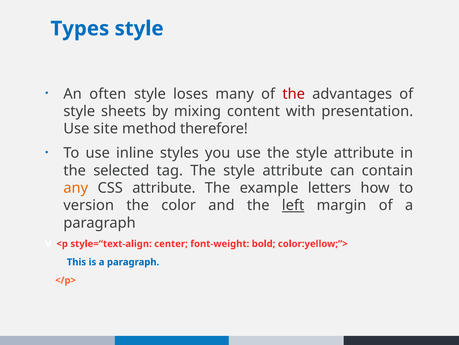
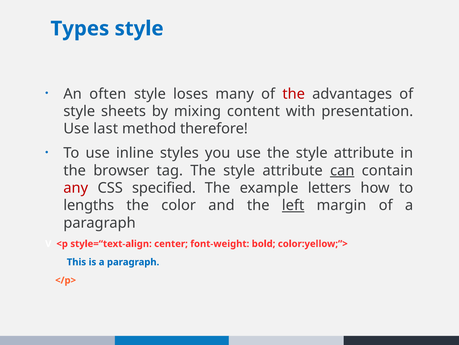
site: site -> last
selected: selected -> browser
can underline: none -> present
any colour: orange -> red
CSS attribute: attribute -> specified
version: version -> lengths
